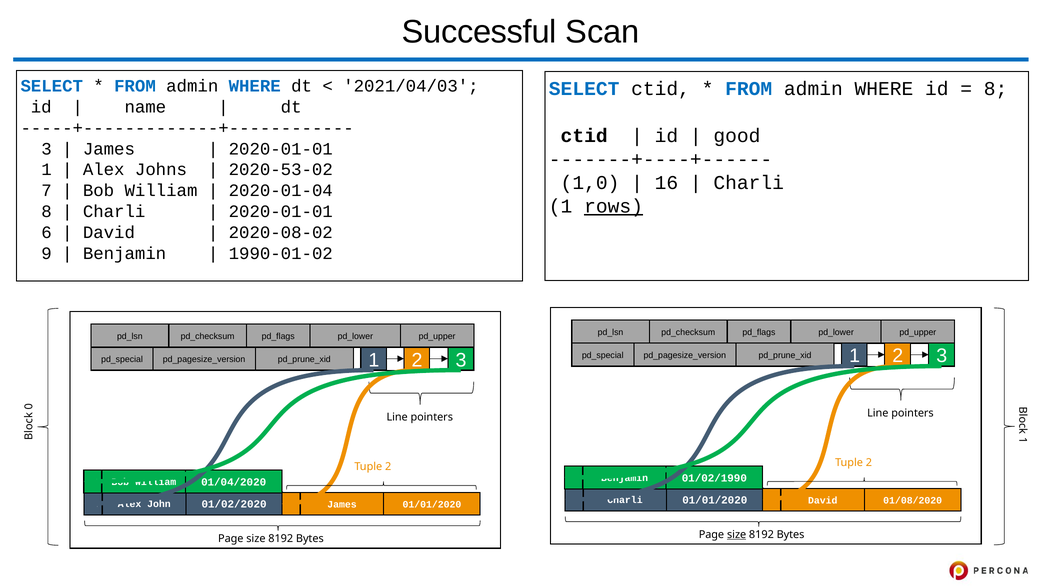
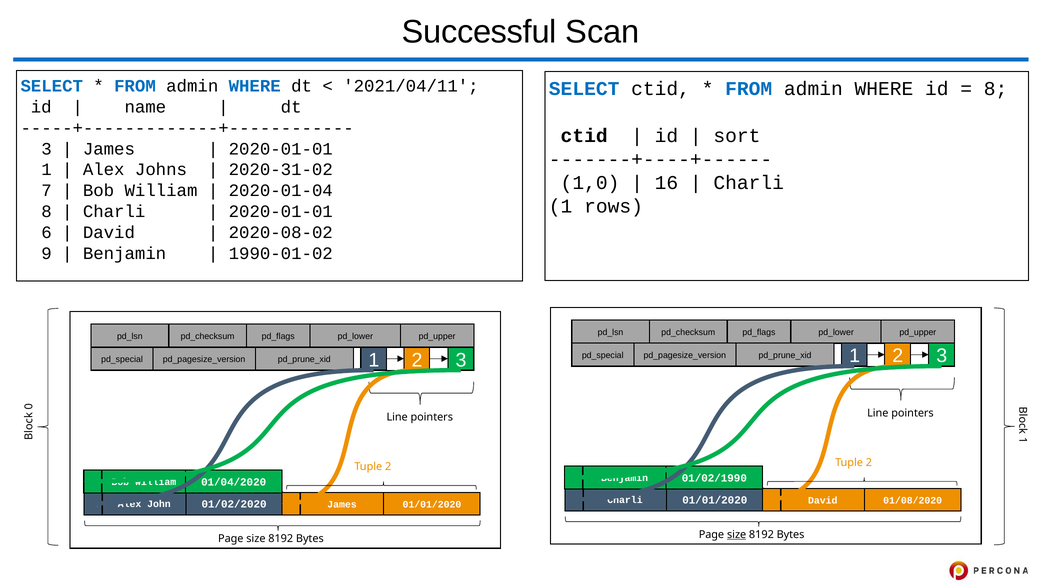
2021/04/03: 2021/04/03 -> 2021/04/11
good: good -> sort
2020-53-02: 2020-53-02 -> 2020-31-02
rows underline: present -> none
